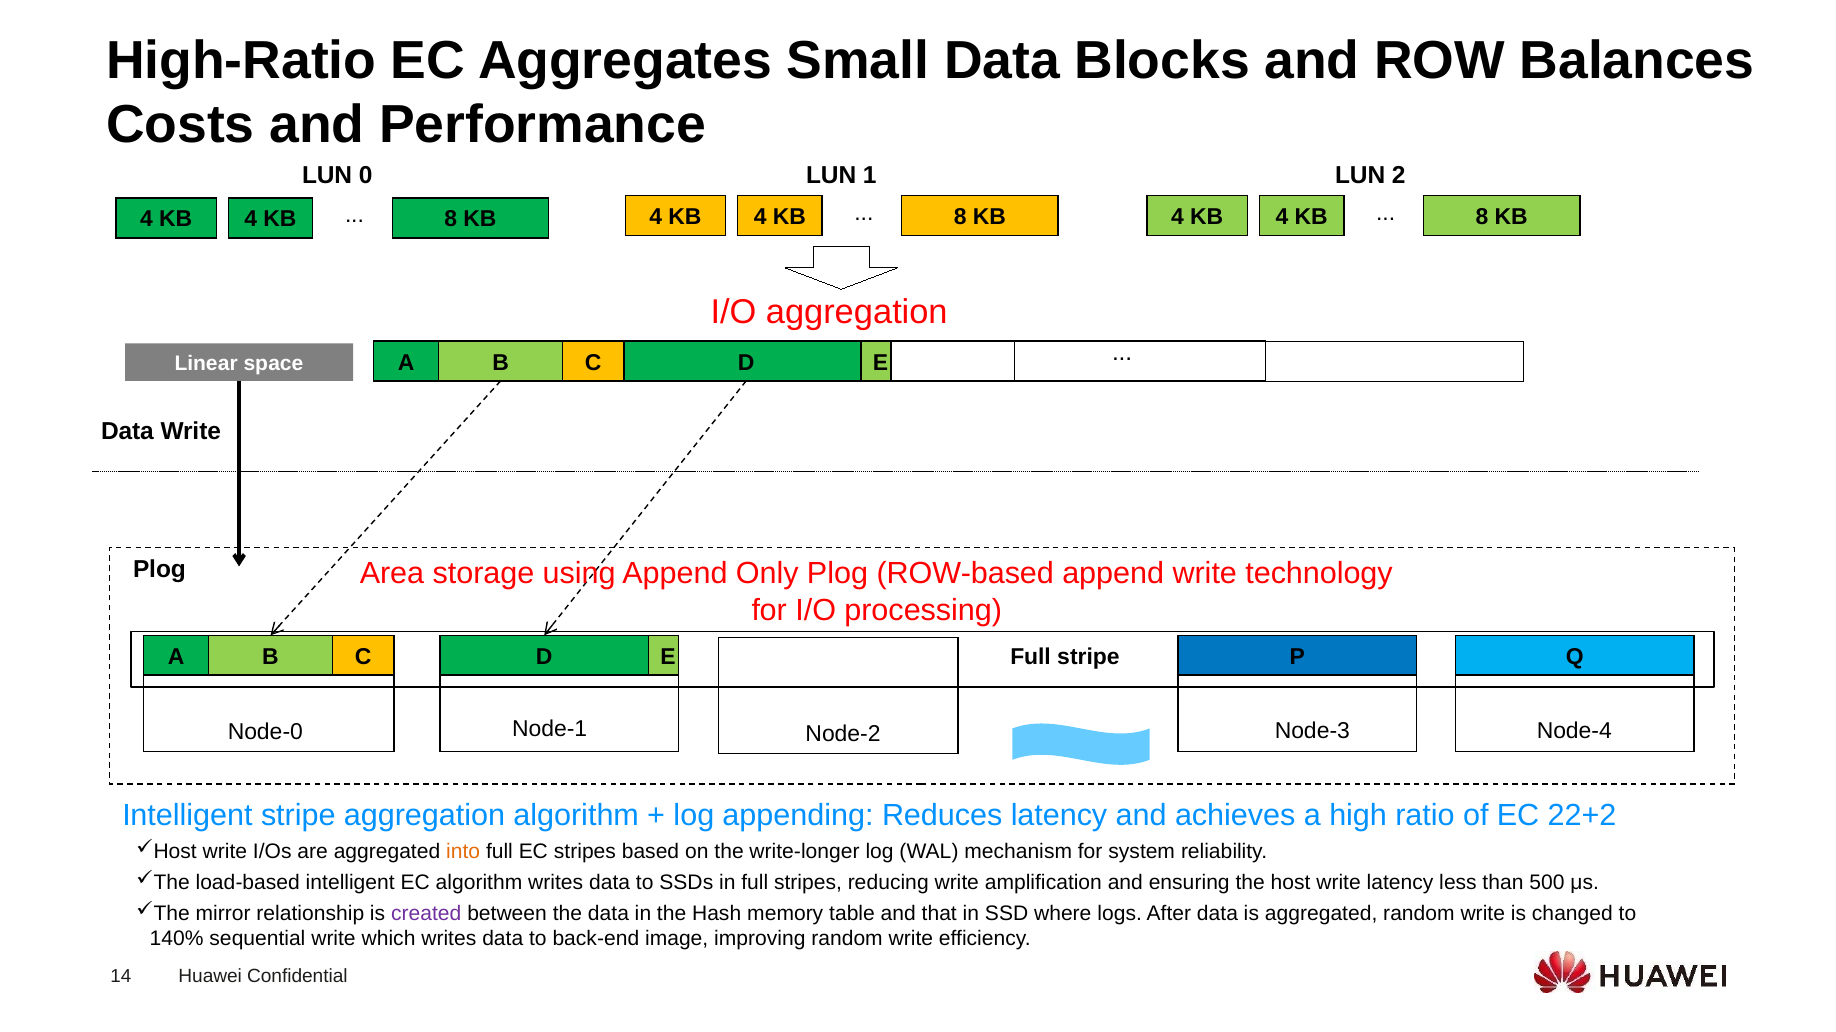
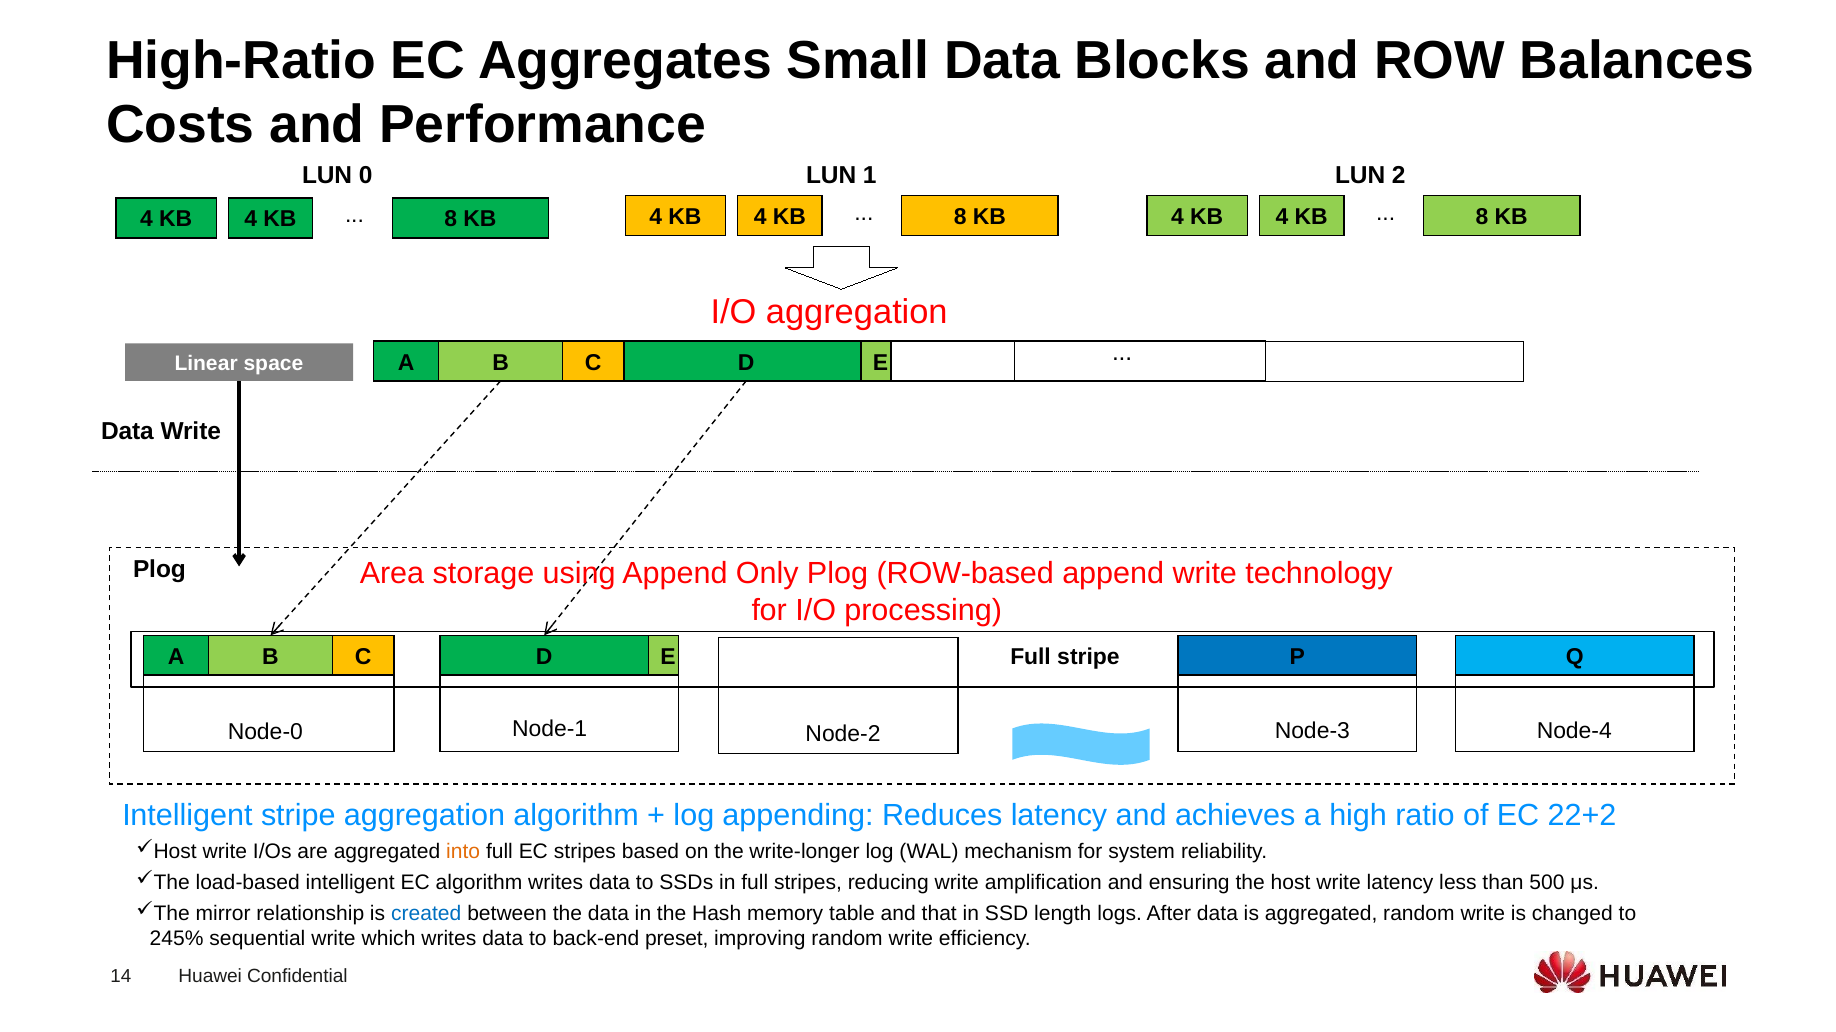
created colour: purple -> blue
where: where -> length
140%: 140% -> 245%
image: image -> preset
